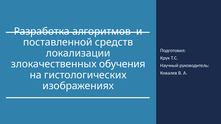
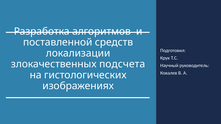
обучения: обучения -> подсчета
